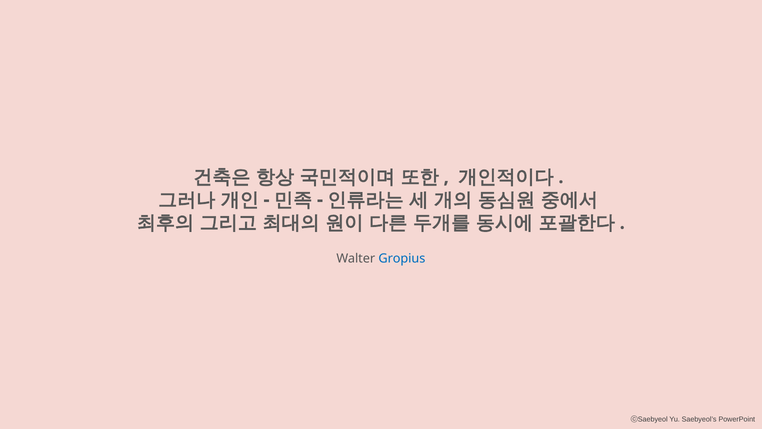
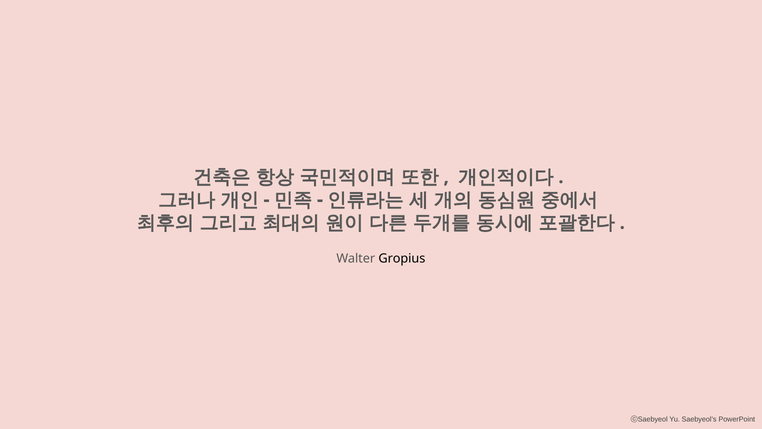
Gropius colour: blue -> black
